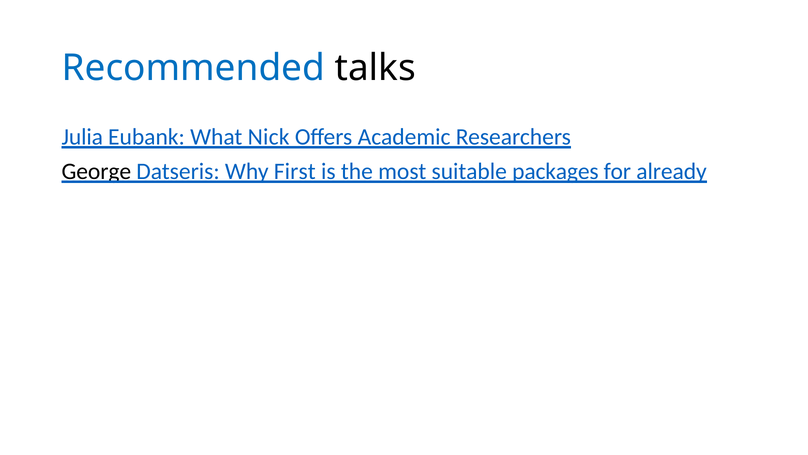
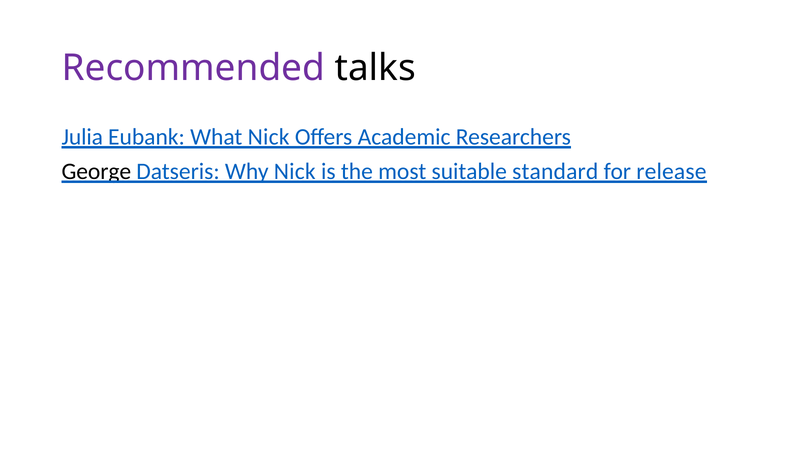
Recommended colour: blue -> purple
Why First: First -> Nick
packages: packages -> standard
already: already -> release
